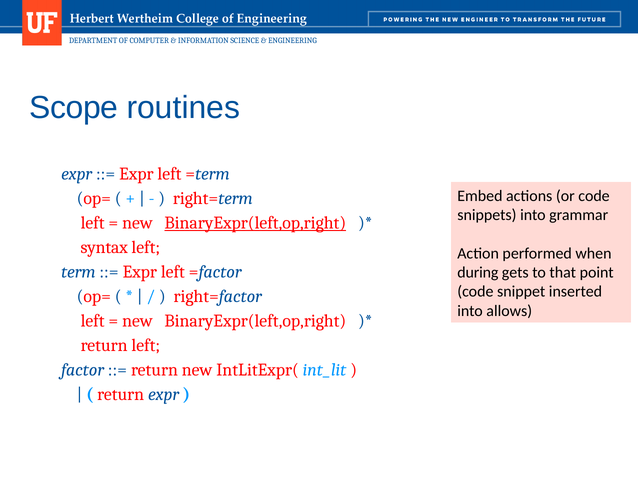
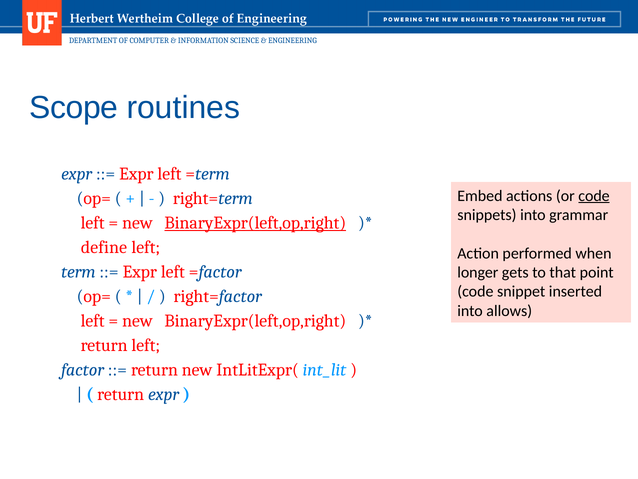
code at (594, 196) underline: none -> present
syntax: syntax -> define
during: during -> longer
